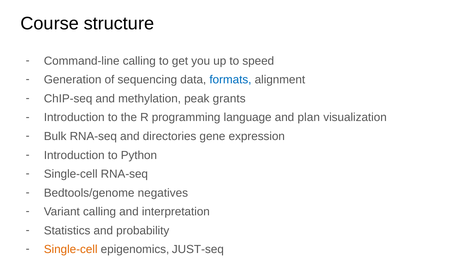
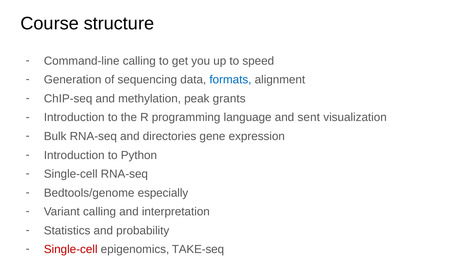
plan: plan -> sent
negatives: negatives -> especially
Single-cell at (71, 250) colour: orange -> red
JUST-seq: JUST-seq -> TAKE-seq
